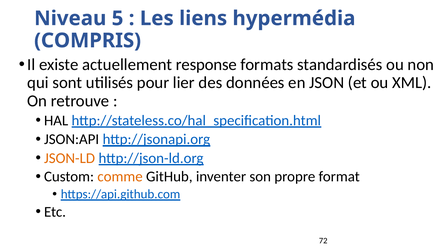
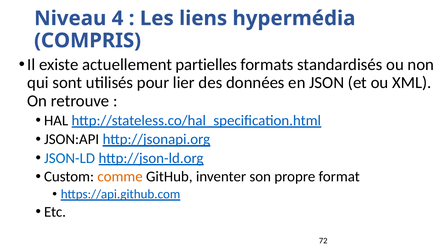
5: 5 -> 4
response: response -> partielles
JSON-LD colour: orange -> blue
